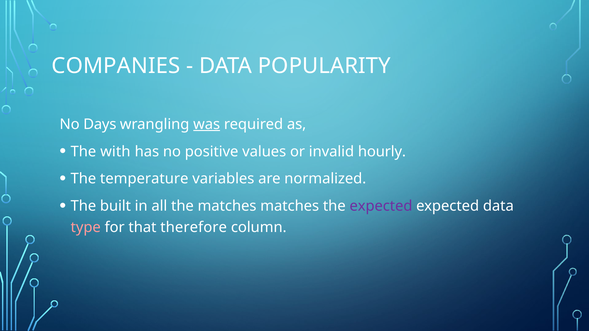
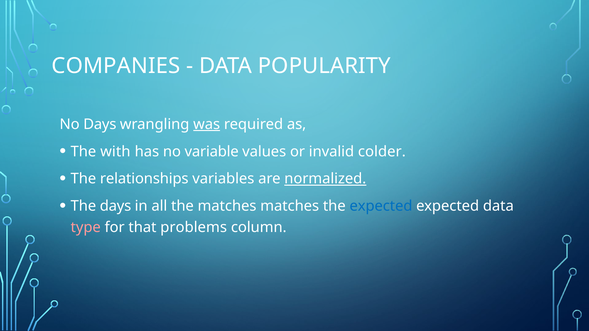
positive: positive -> variable
hourly: hourly -> colder
temperature: temperature -> relationships
normalized underline: none -> present
The built: built -> days
expected at (381, 206) colour: purple -> blue
therefore: therefore -> problems
